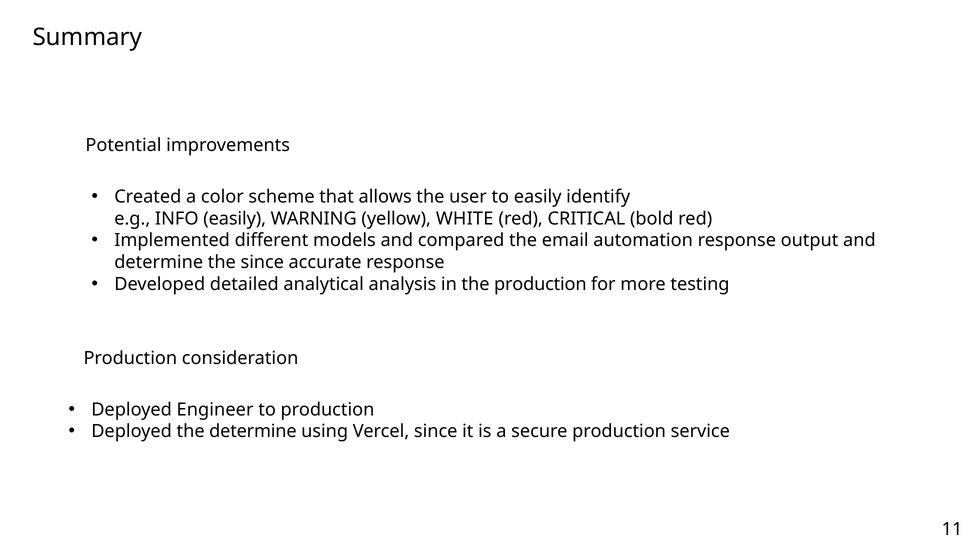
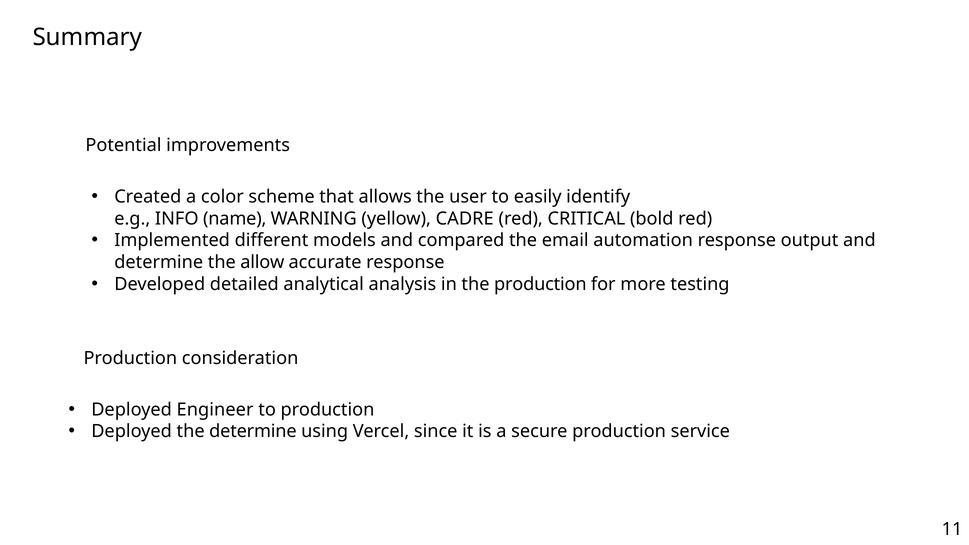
INFO easily: easily -> name
WHITE: WHITE -> CADRE
the since: since -> allow
